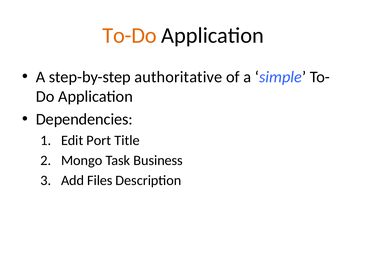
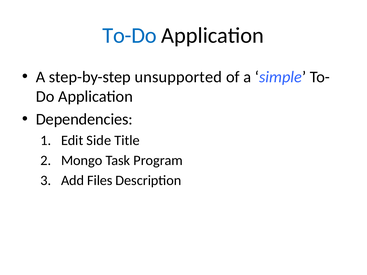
To-Do colour: orange -> blue
authoritative: authoritative -> unsupported
Port: Port -> Side
Business: Business -> Program
